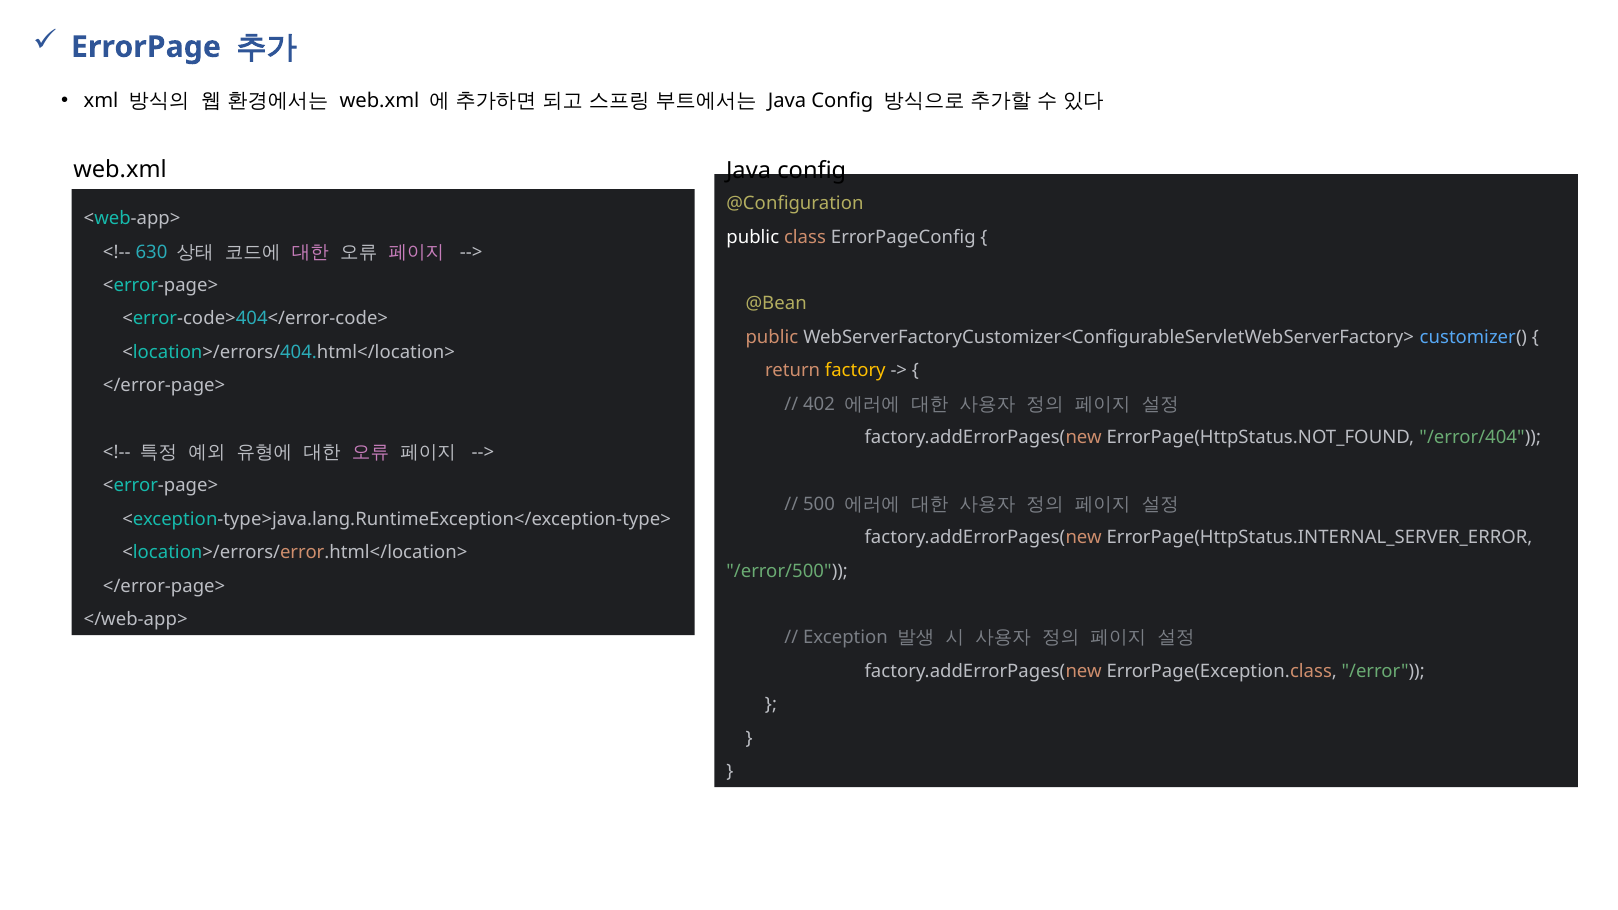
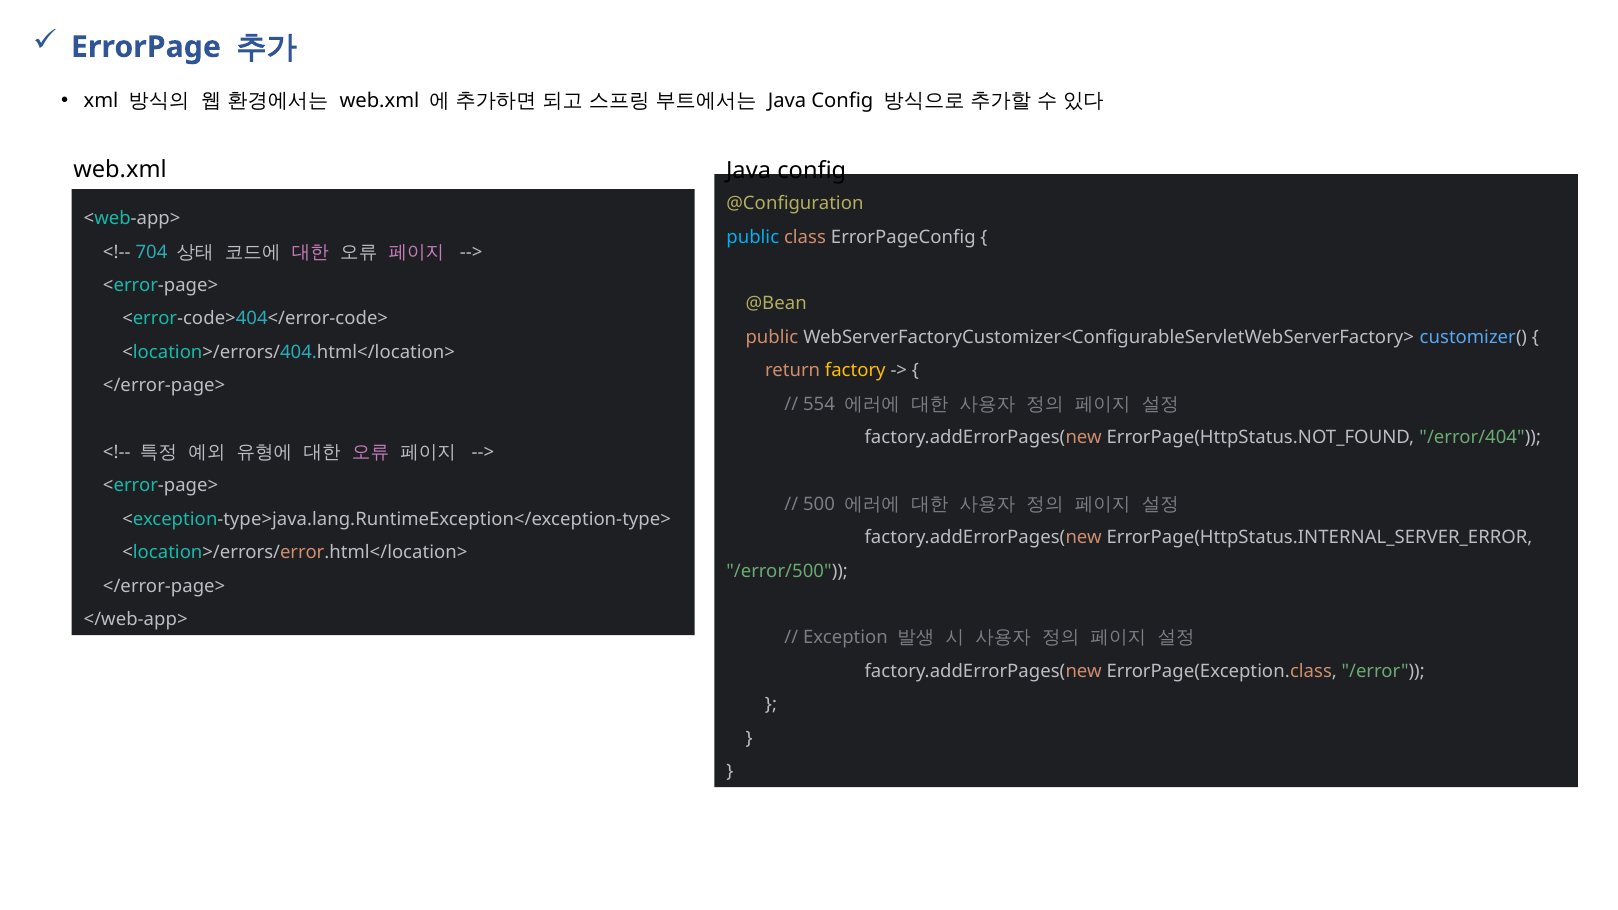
public at (753, 237) colour: white -> light blue
630: 630 -> 704
402: 402 -> 554
